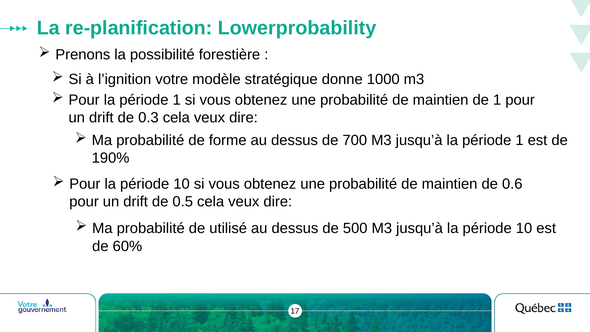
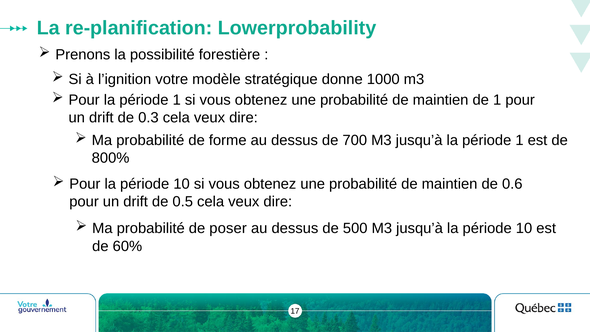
190%: 190% -> 800%
utilisé: utilisé -> poser
